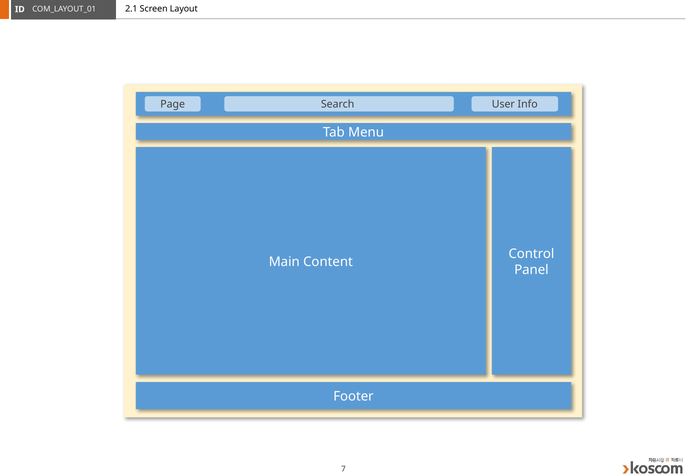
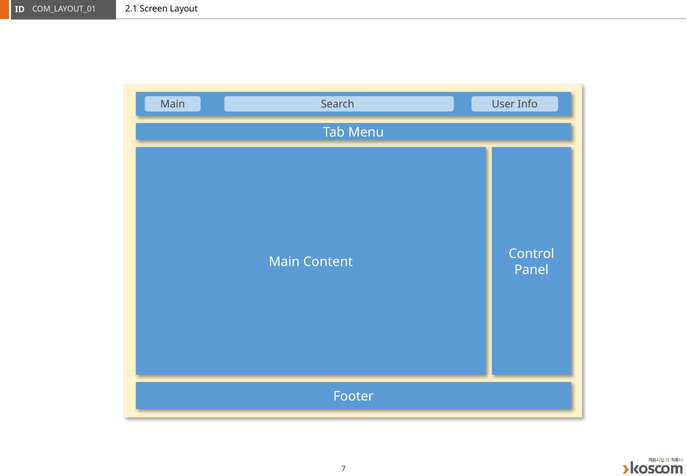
Page at (173, 104): Page -> Main
